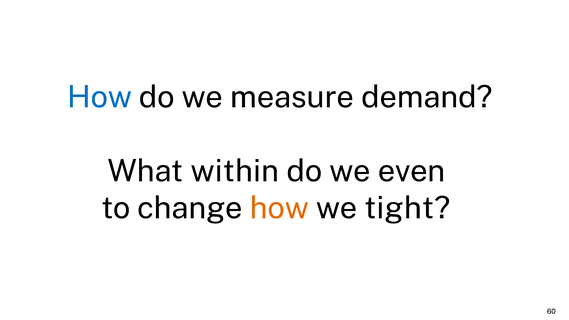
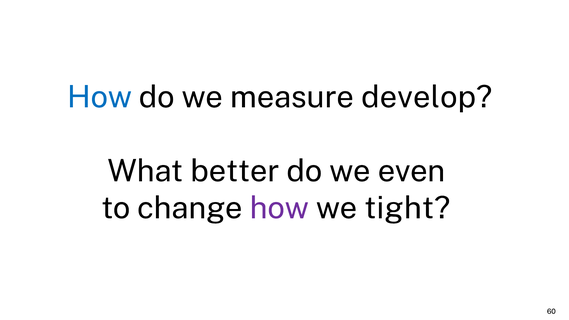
demand: demand -> develop
within: within -> better
how at (279, 208) colour: orange -> purple
